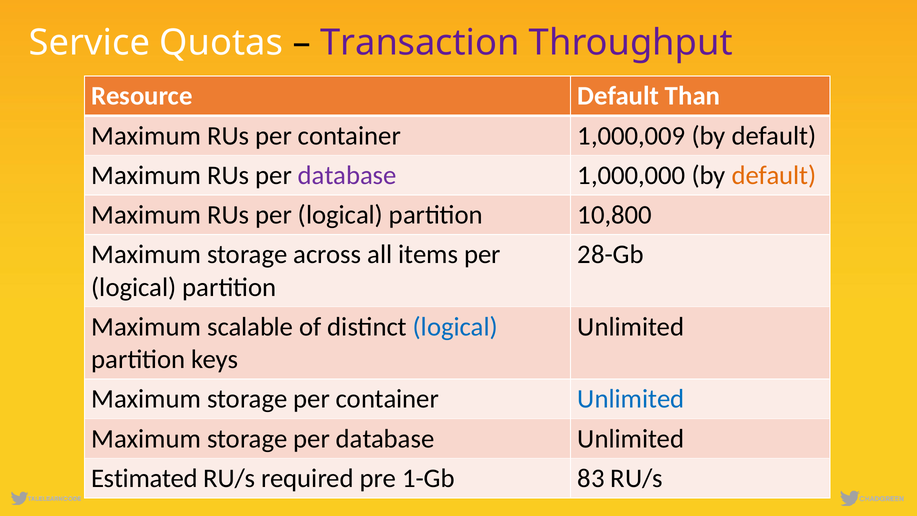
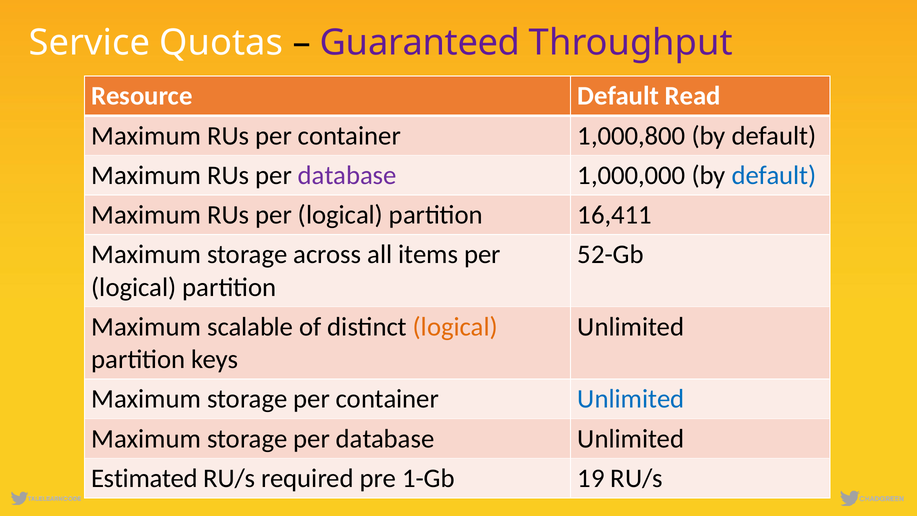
Transaction: Transaction -> Guaranteed
Than: Than -> Read
1,000,009: 1,000,009 -> 1,000,800
default at (774, 175) colour: orange -> blue
10,800: 10,800 -> 16,411
28-Gb: 28-Gb -> 52-Gb
logical at (455, 327) colour: blue -> orange
83: 83 -> 19
